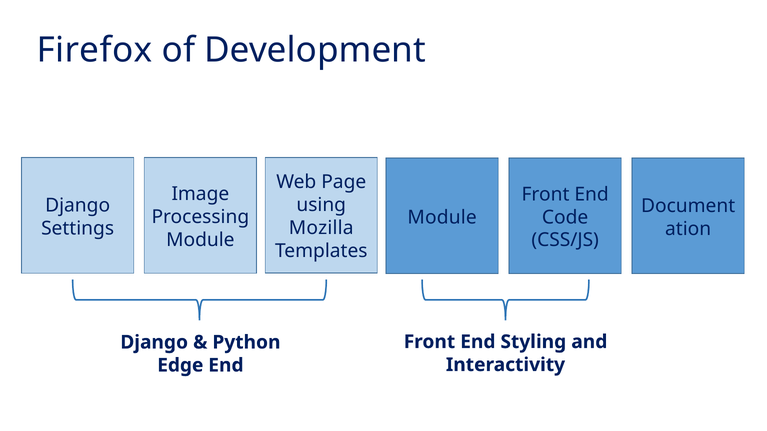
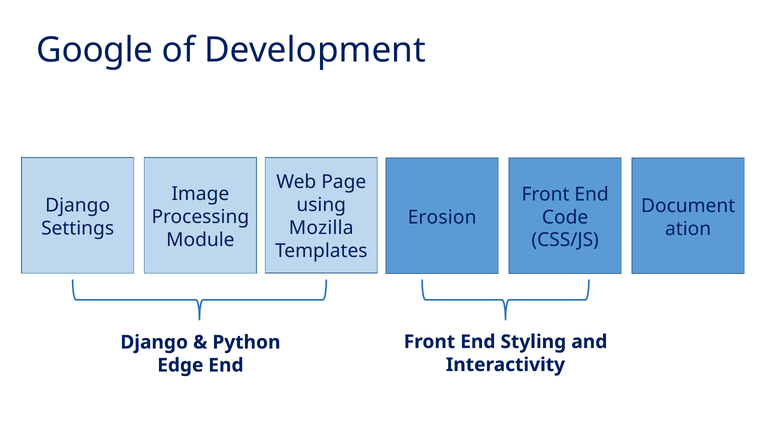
Firefox: Firefox -> Google
Module at (442, 217): Module -> Erosion
